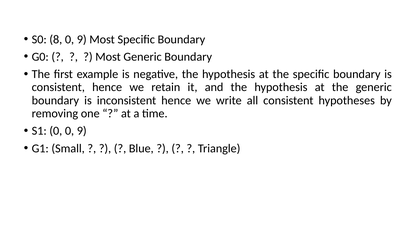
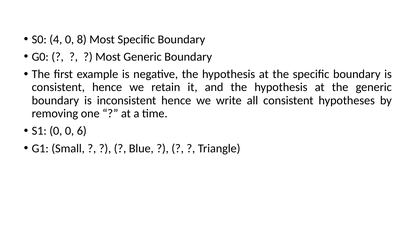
8: 8 -> 4
9 at (82, 39): 9 -> 8
0 0 9: 9 -> 6
